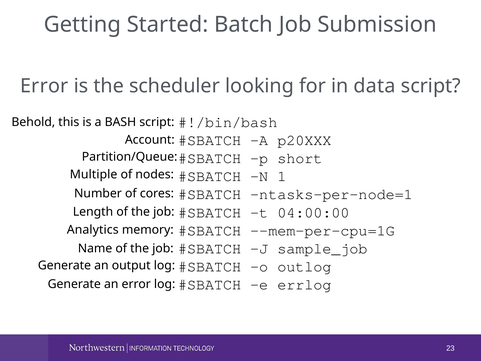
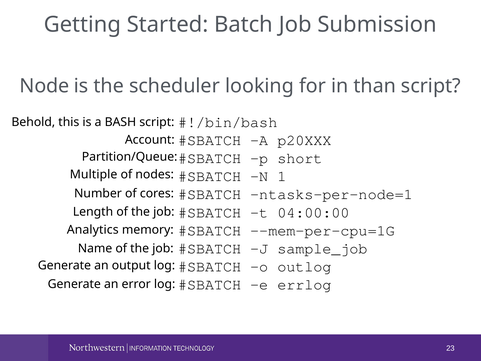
Error at (44, 86): Error -> Node
data: data -> than
